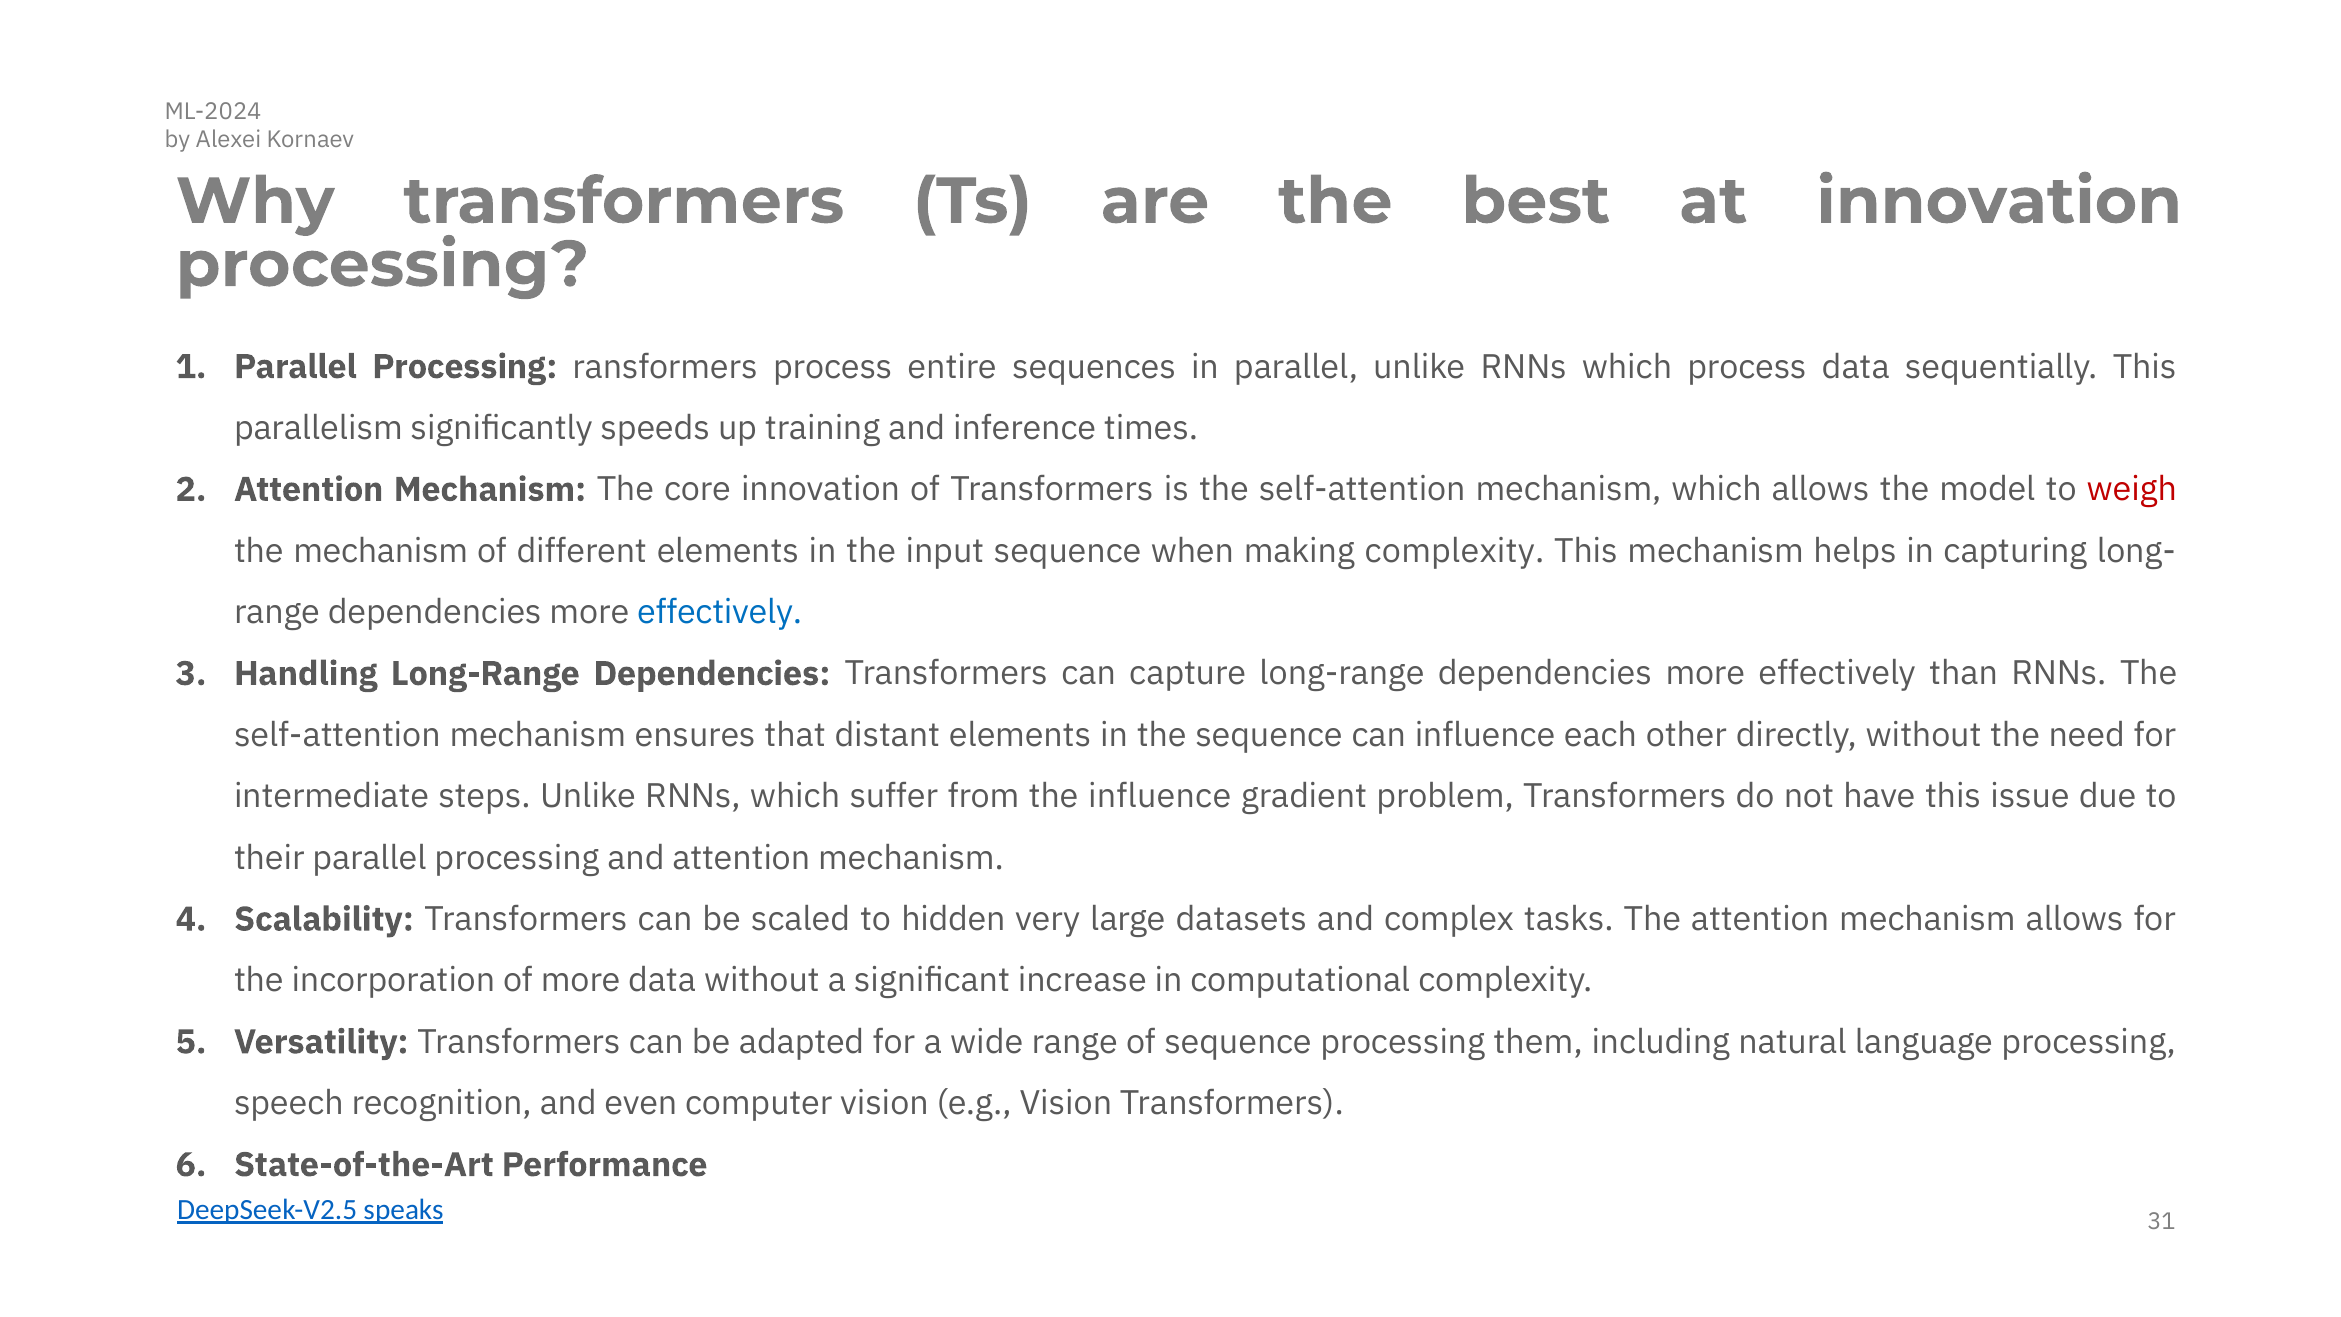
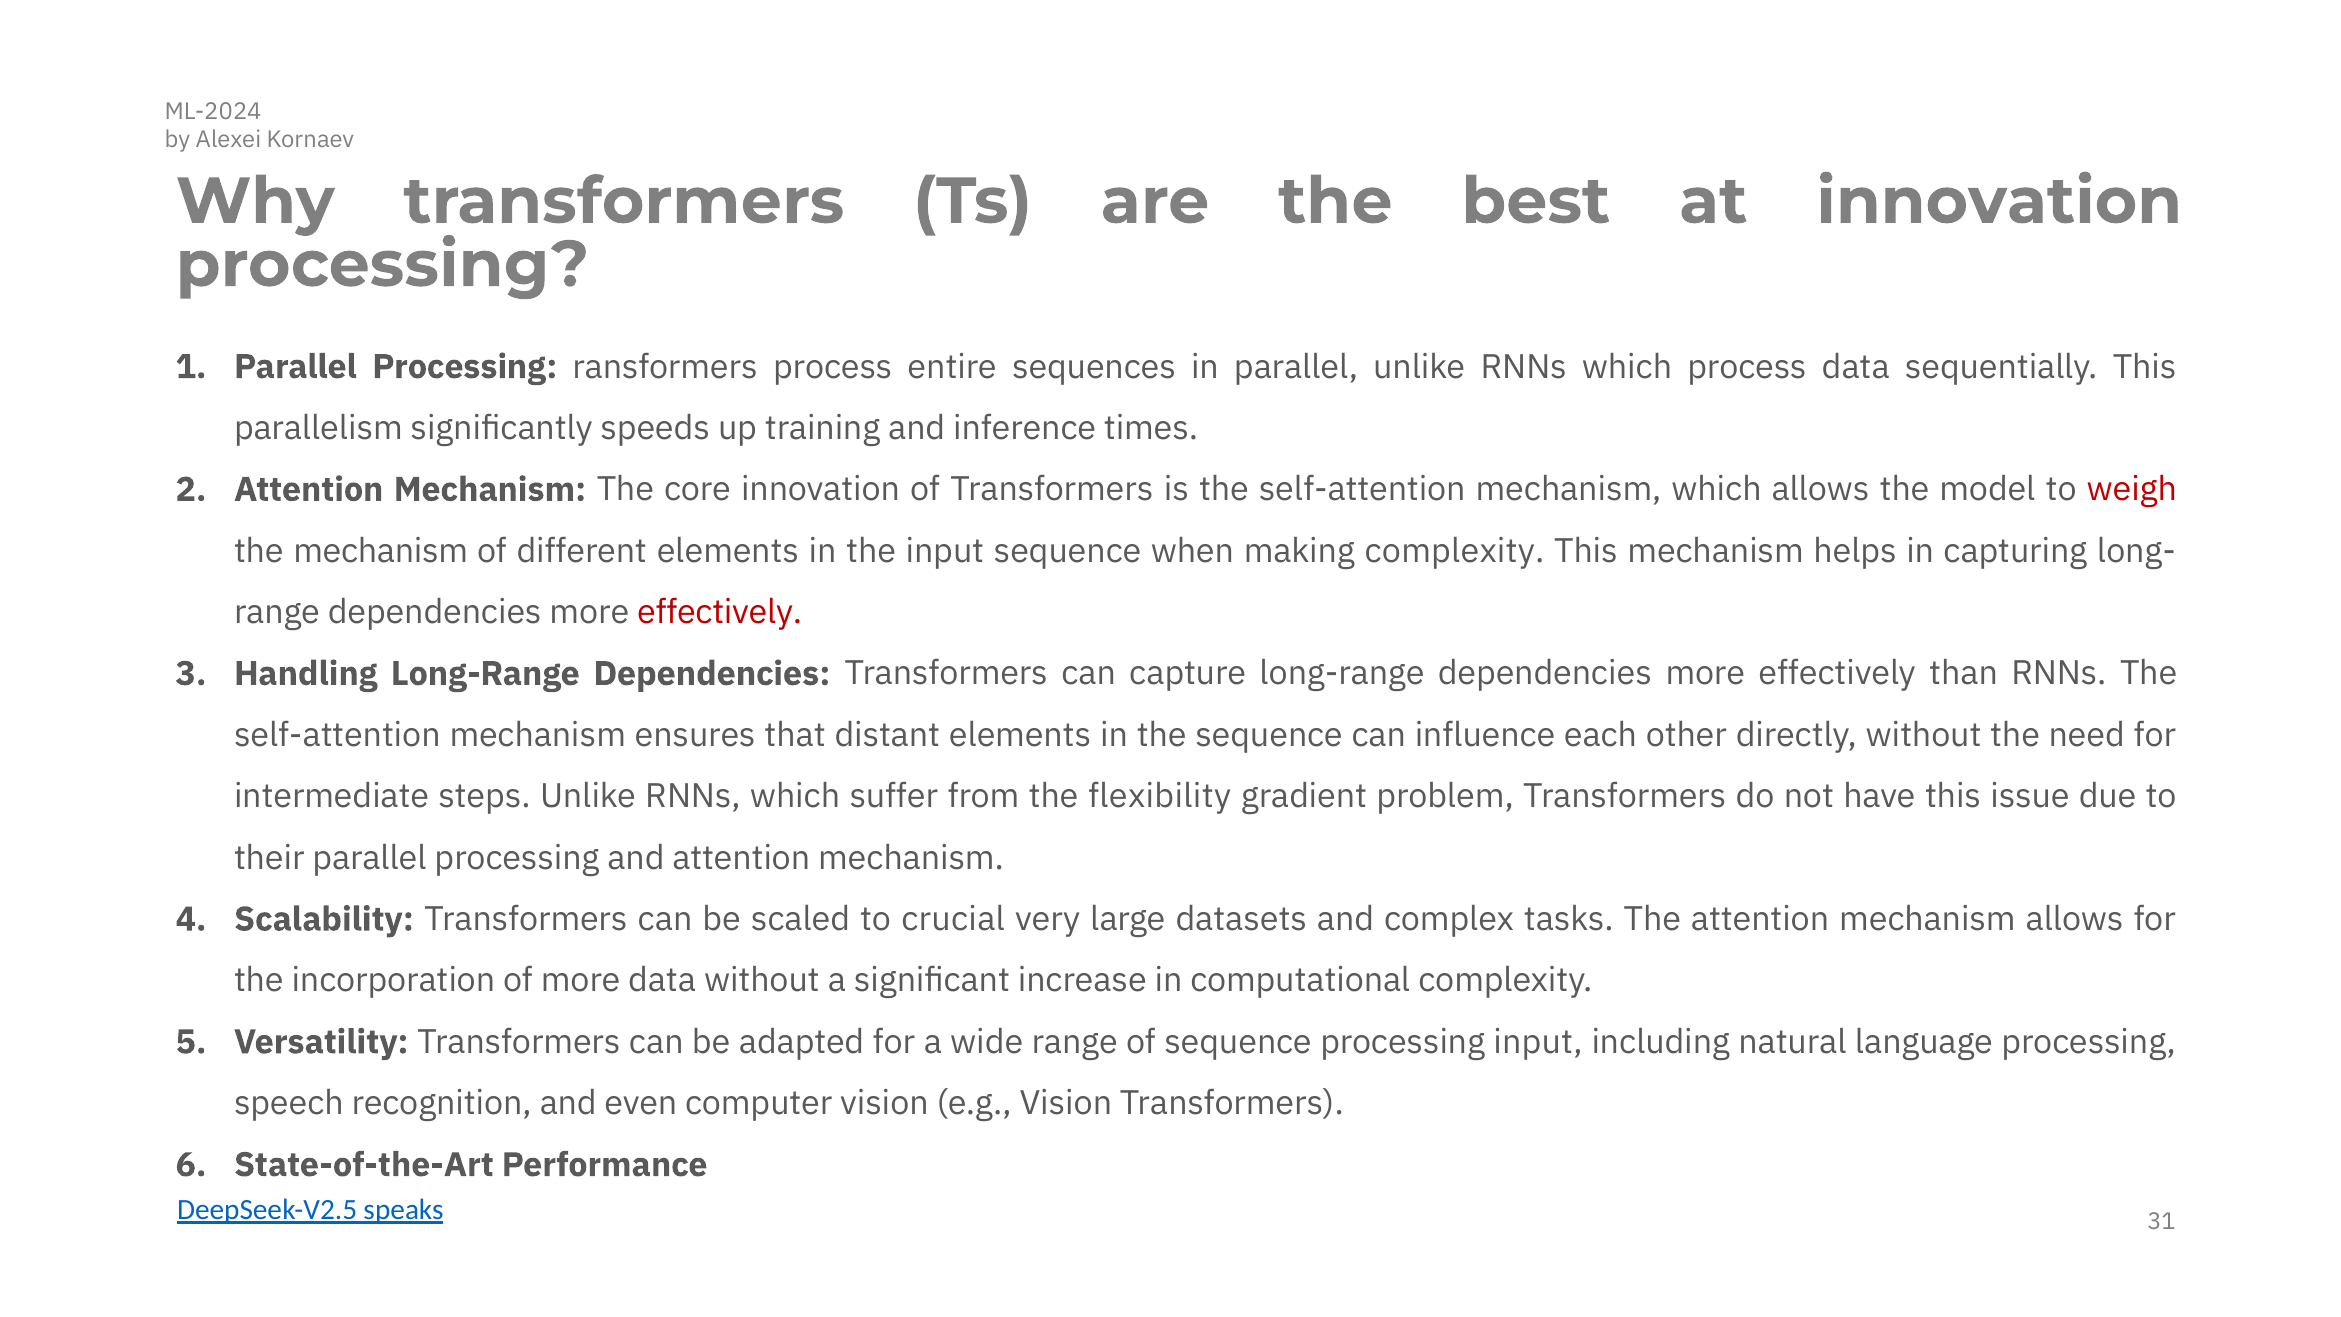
effectively at (720, 612) colour: blue -> red
the influence: influence -> flexibility
hidden: hidden -> crucial
processing them: them -> input
